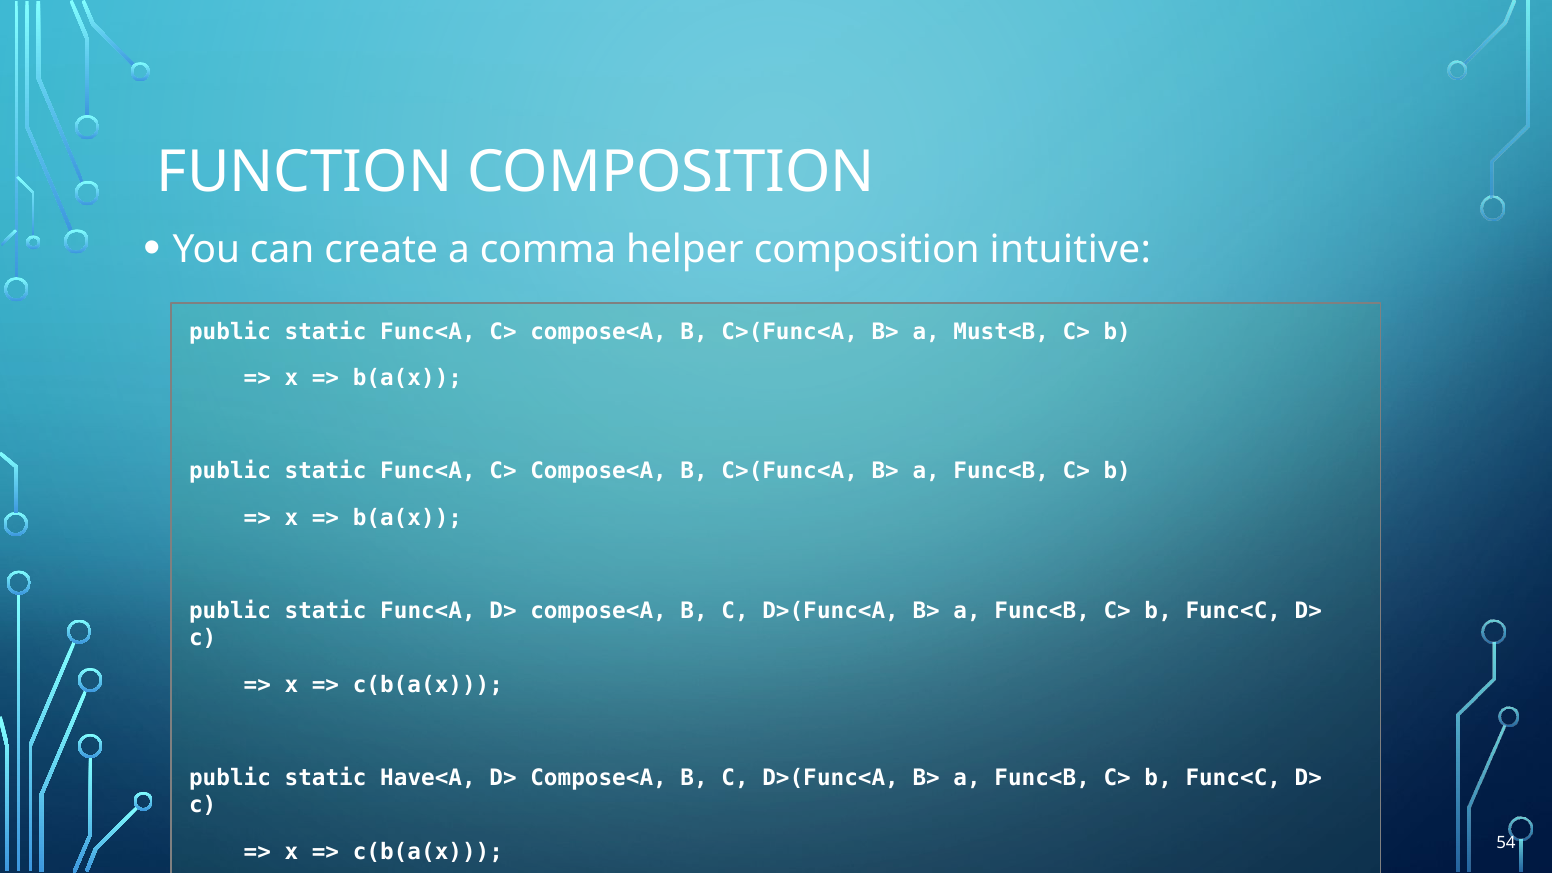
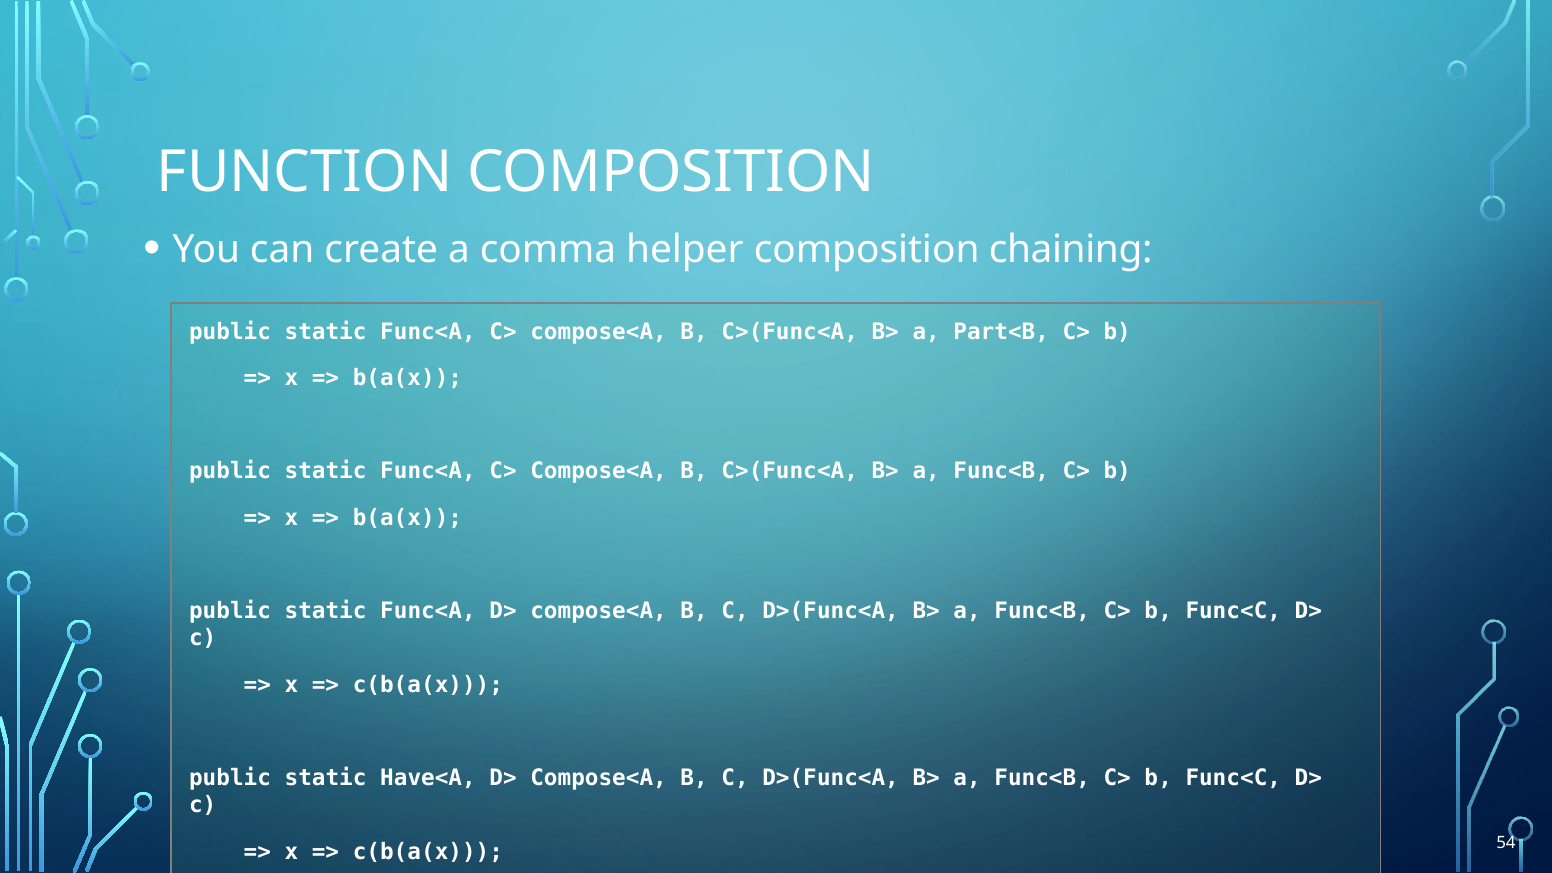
intuitive: intuitive -> chaining
Must<B: Must<B -> Part<B
